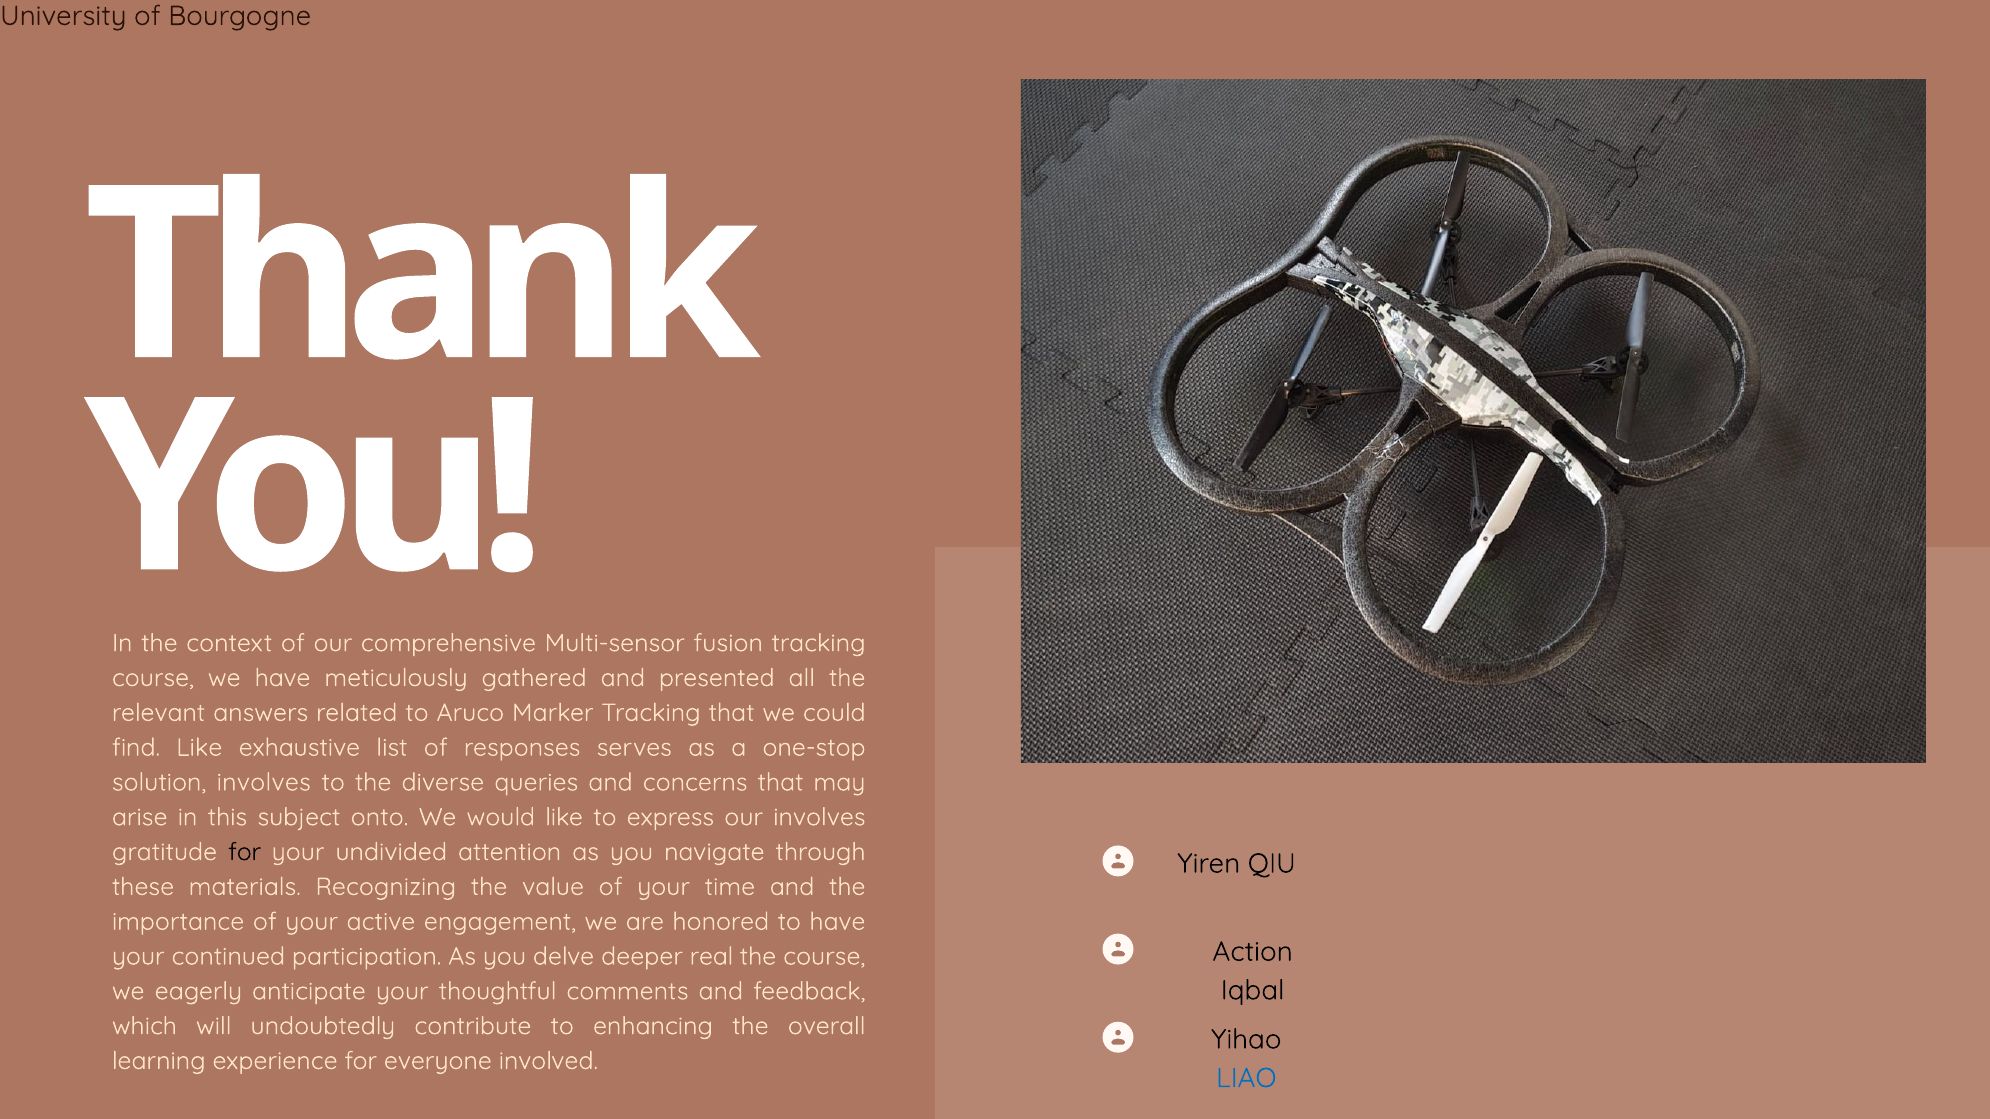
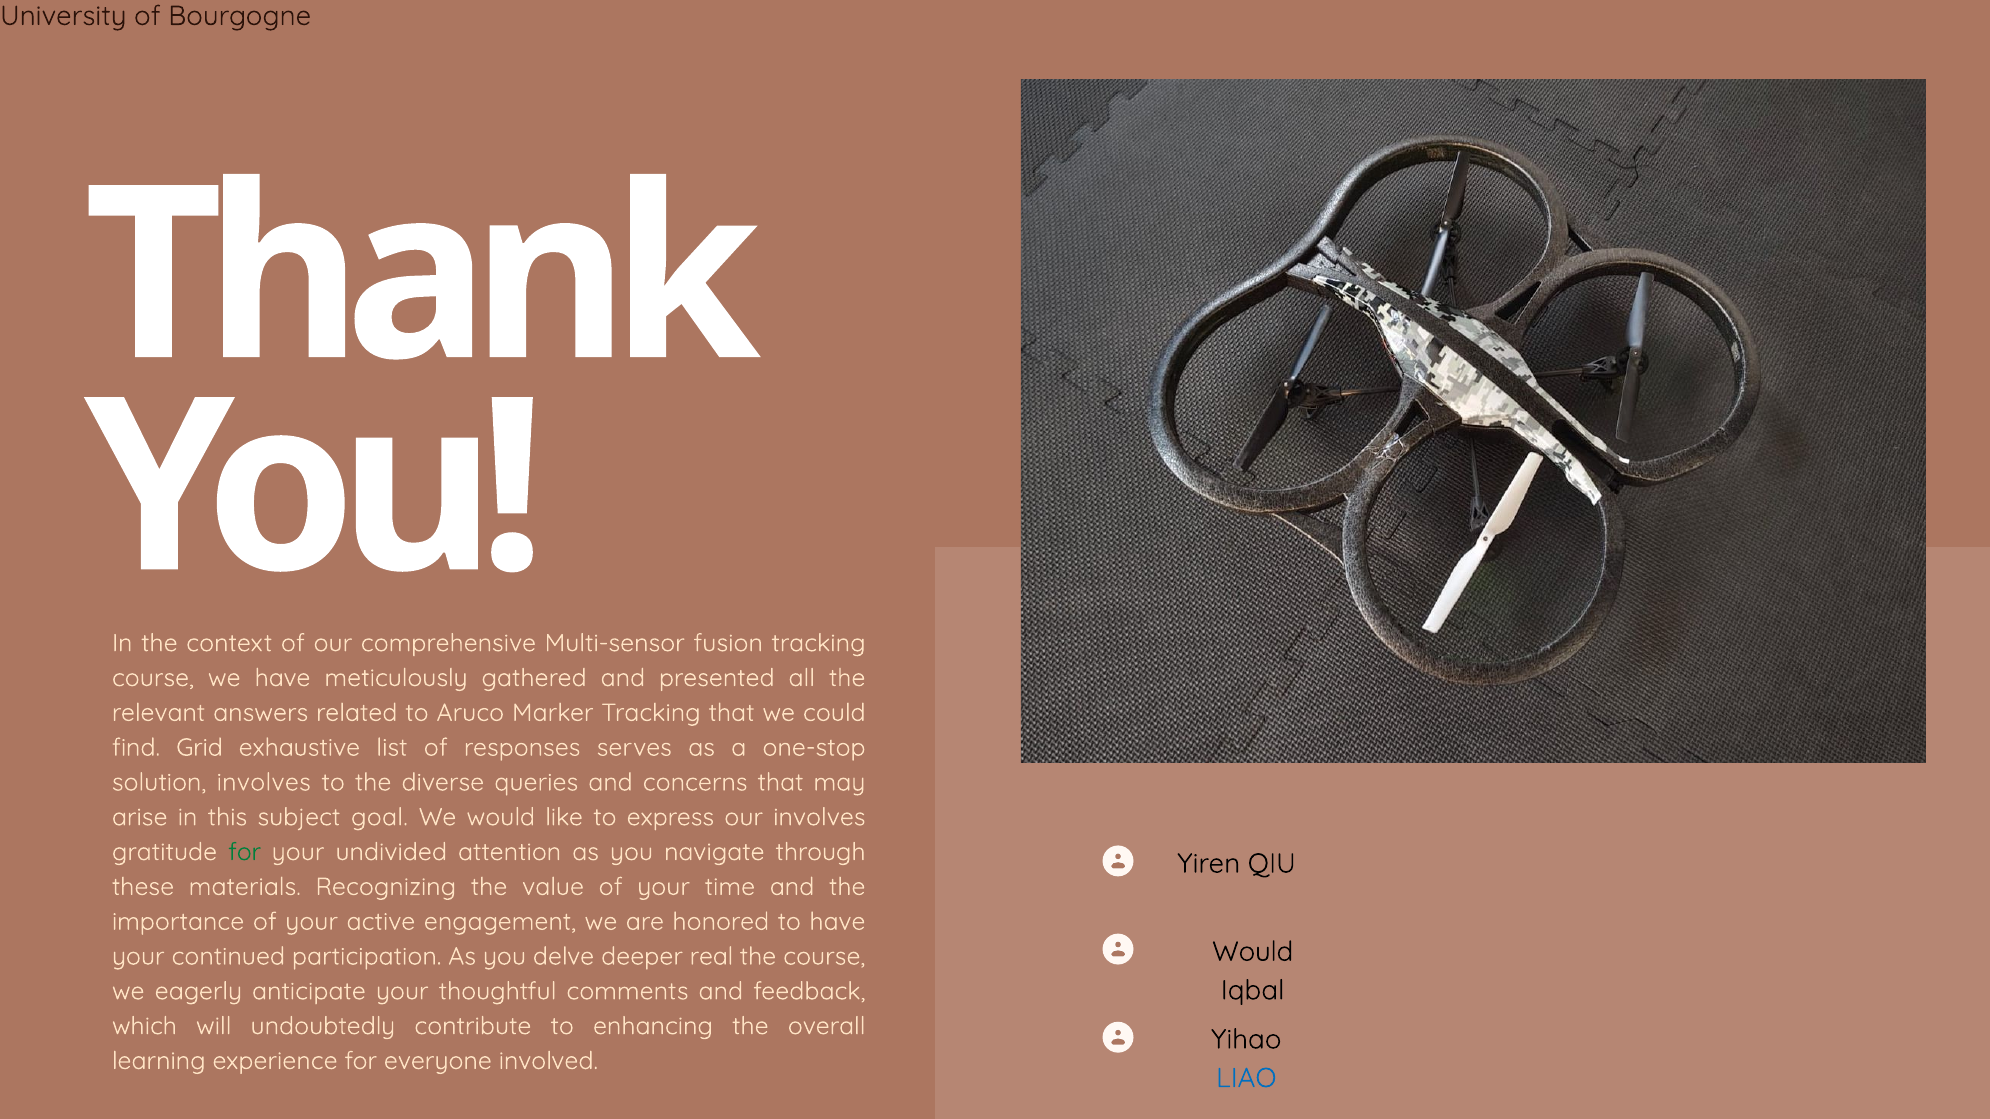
find Like: Like -> Grid
onto: onto -> goal
for at (245, 852) colour: black -> green
Action at (1253, 952): Action -> Would
